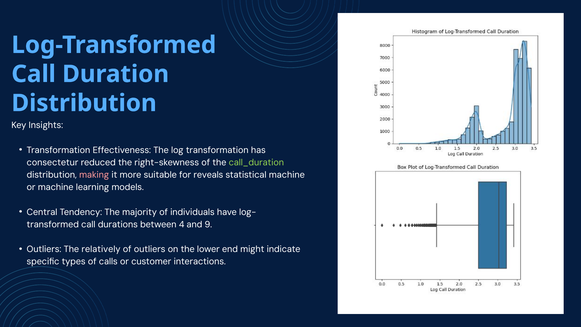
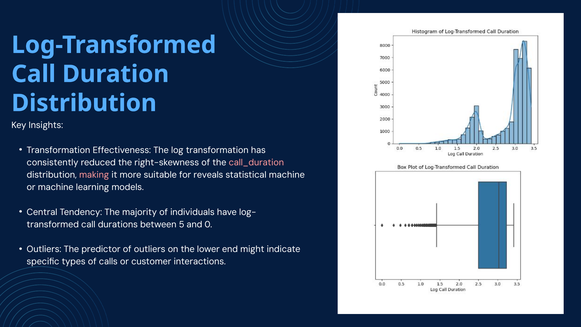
consectetur: consectetur -> consistently
call_duration colour: light green -> pink
4: 4 -> 5
9: 9 -> 0
relatively: relatively -> predictor
